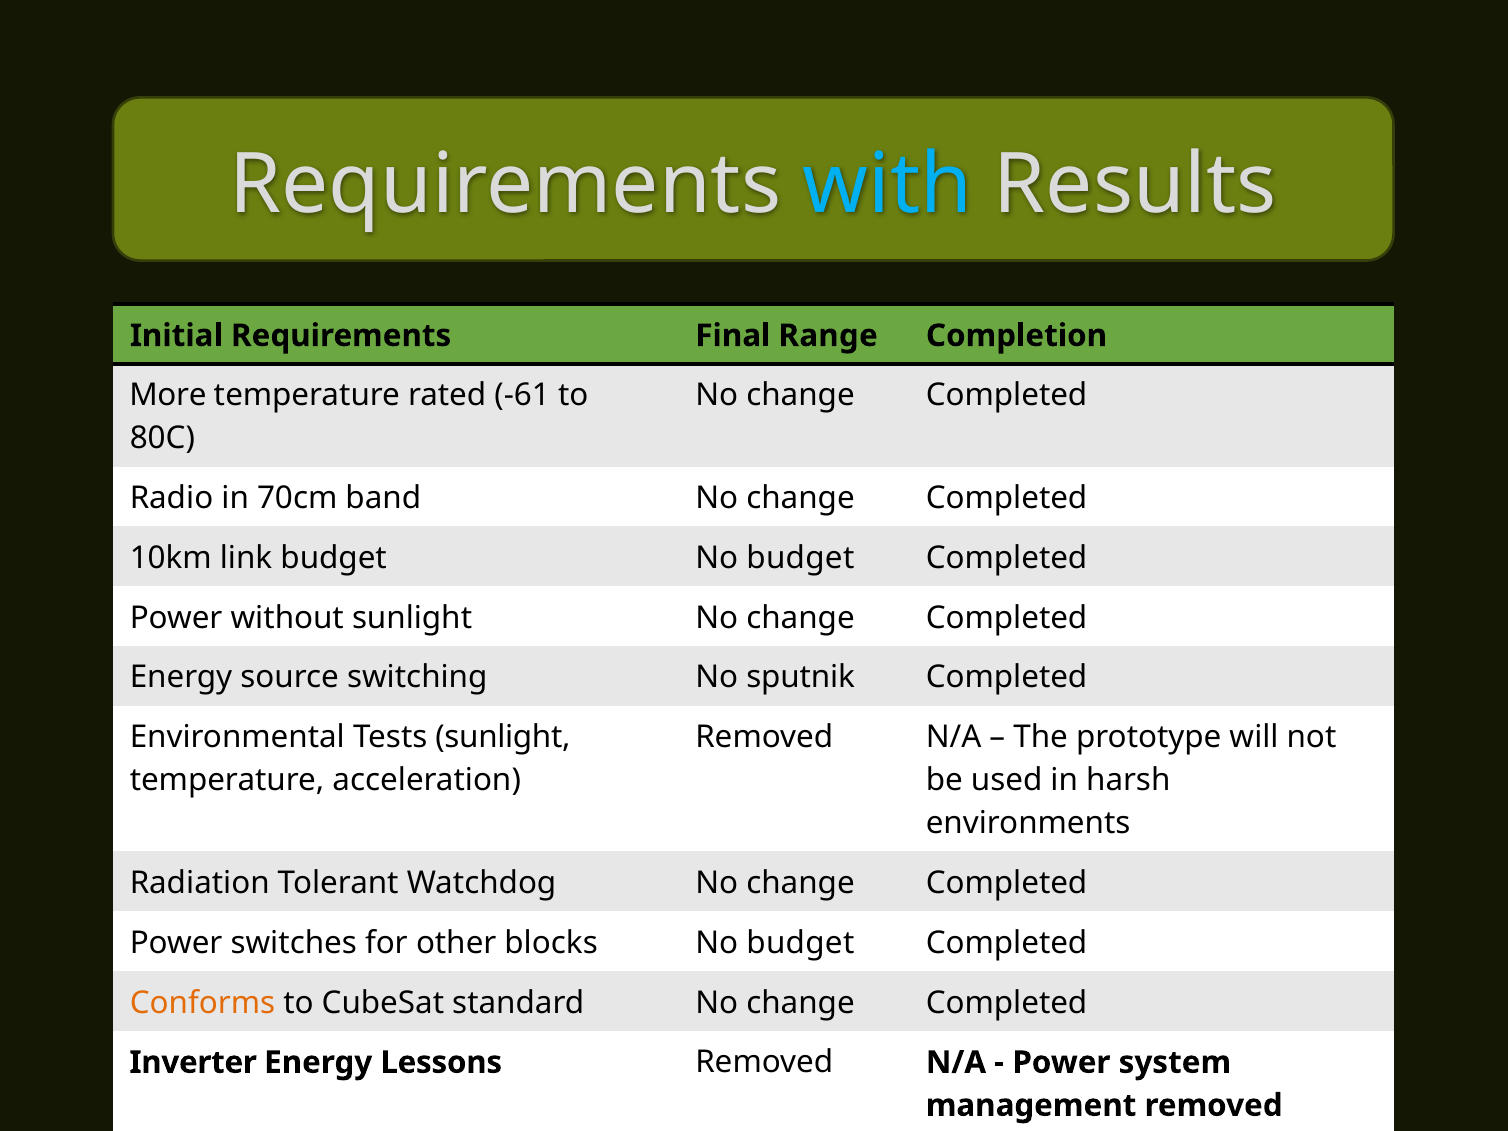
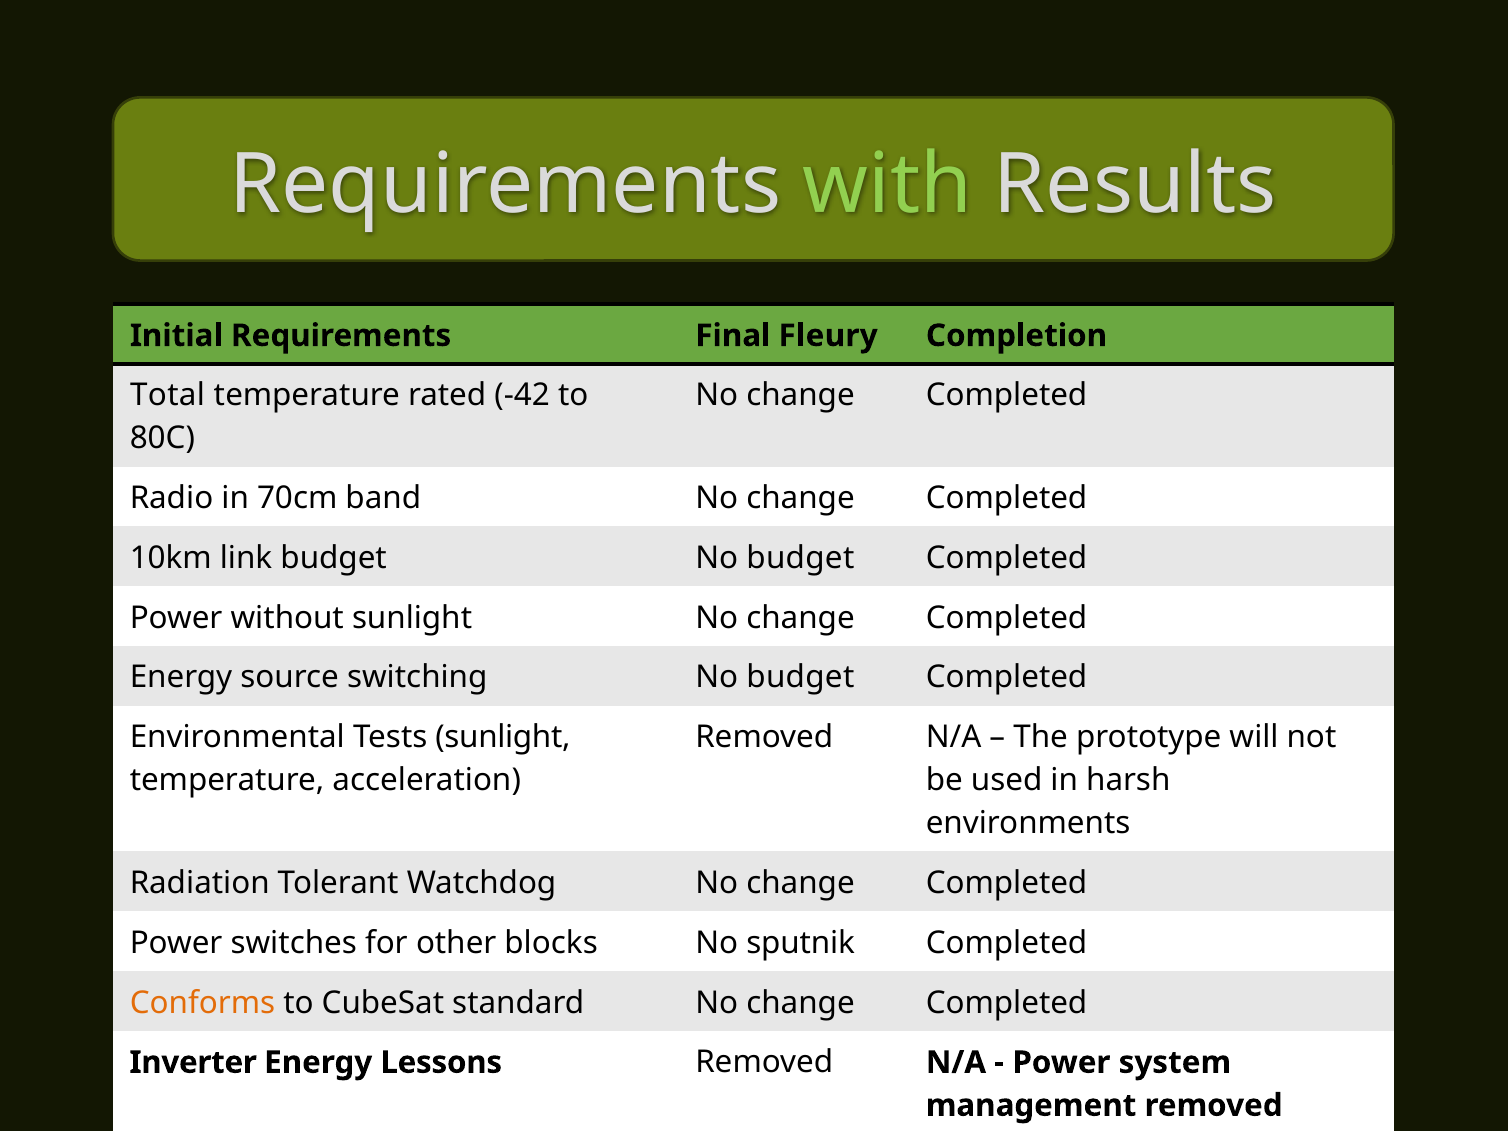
with colour: light blue -> light green
Range: Range -> Fleury
More: More -> Total
-61: -61 -> -42
switching No sputnik: sputnik -> budget
blocks No budget: budget -> sputnik
